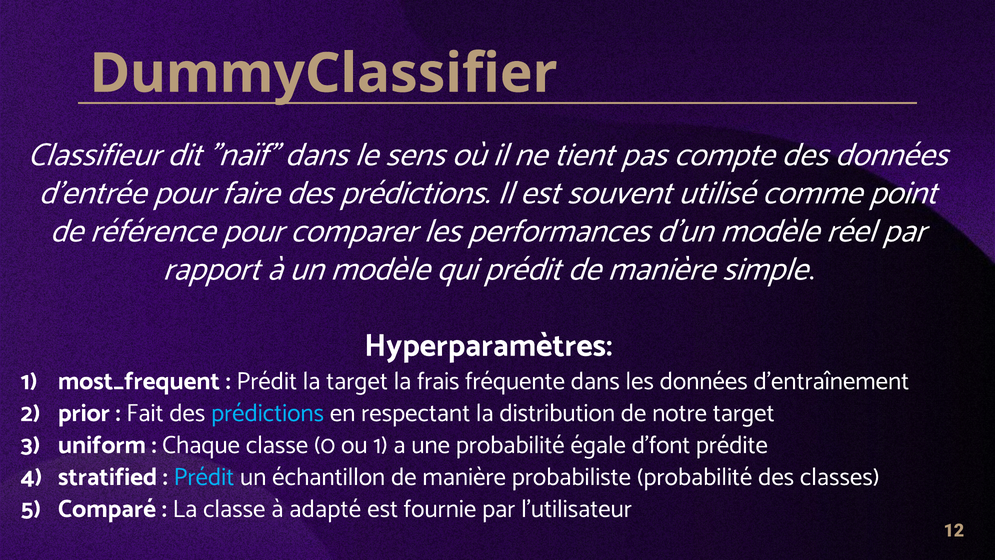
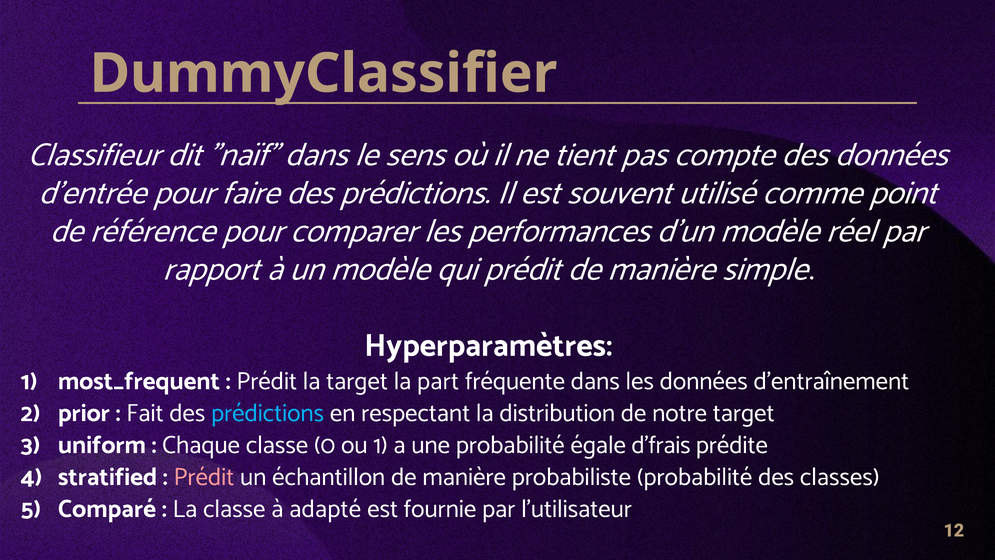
frais: frais -> part
d'font: d'font -> d'frais
Prédit at (204, 477) colour: light blue -> pink
